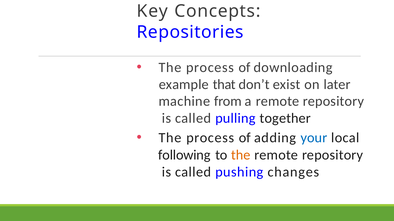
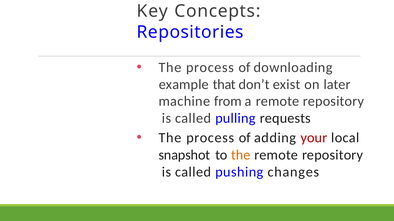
together: together -> requests
your colour: blue -> red
following: following -> snapshot
